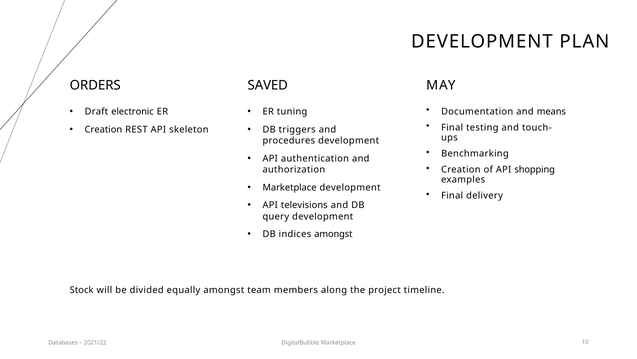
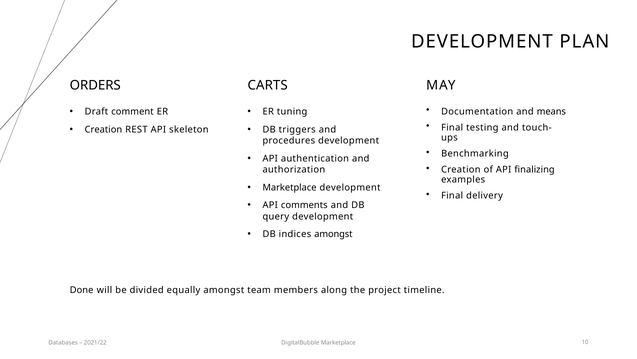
SAVED: SAVED -> CARTS
electronic: electronic -> comment
shopping: shopping -> finalizing
televisions: televisions -> comments
Stock: Stock -> Done
